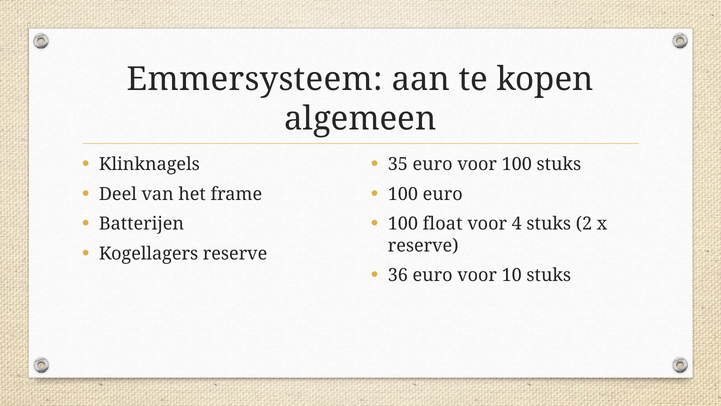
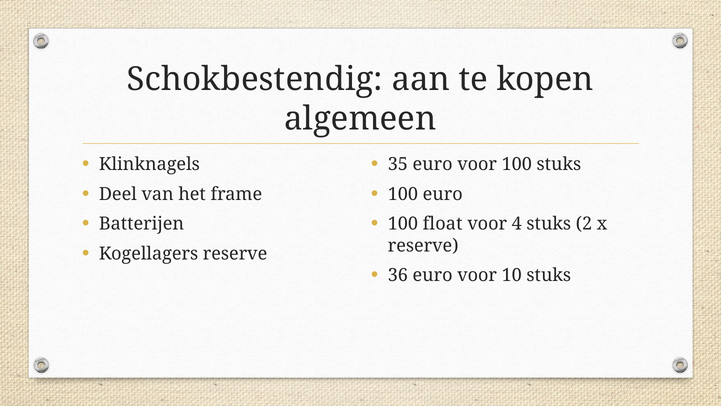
Emmersysteem: Emmersysteem -> Schokbestendig
